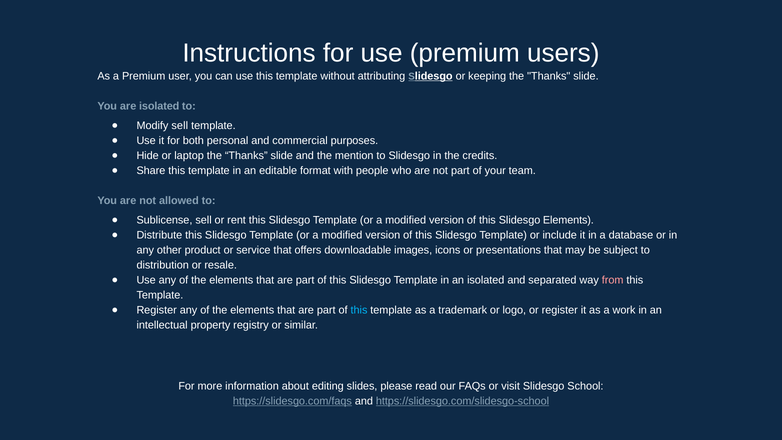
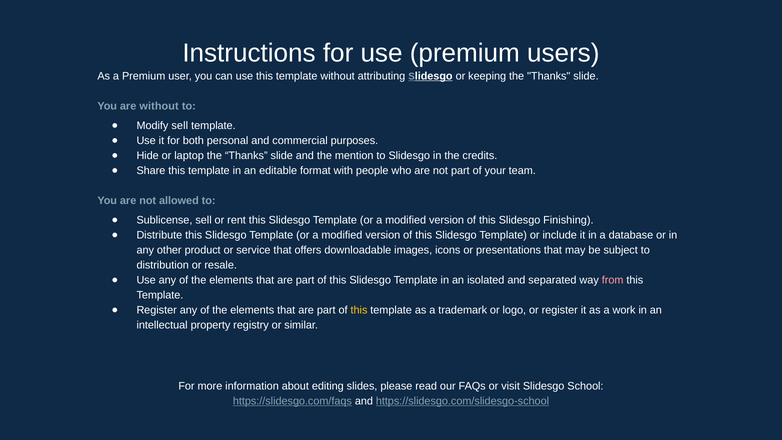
are isolated: isolated -> without
Slidesgo Elements: Elements -> Finishing
this at (359, 310) colour: light blue -> yellow
